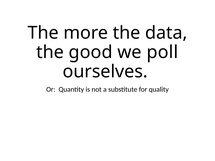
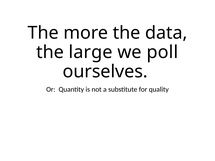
good: good -> large
